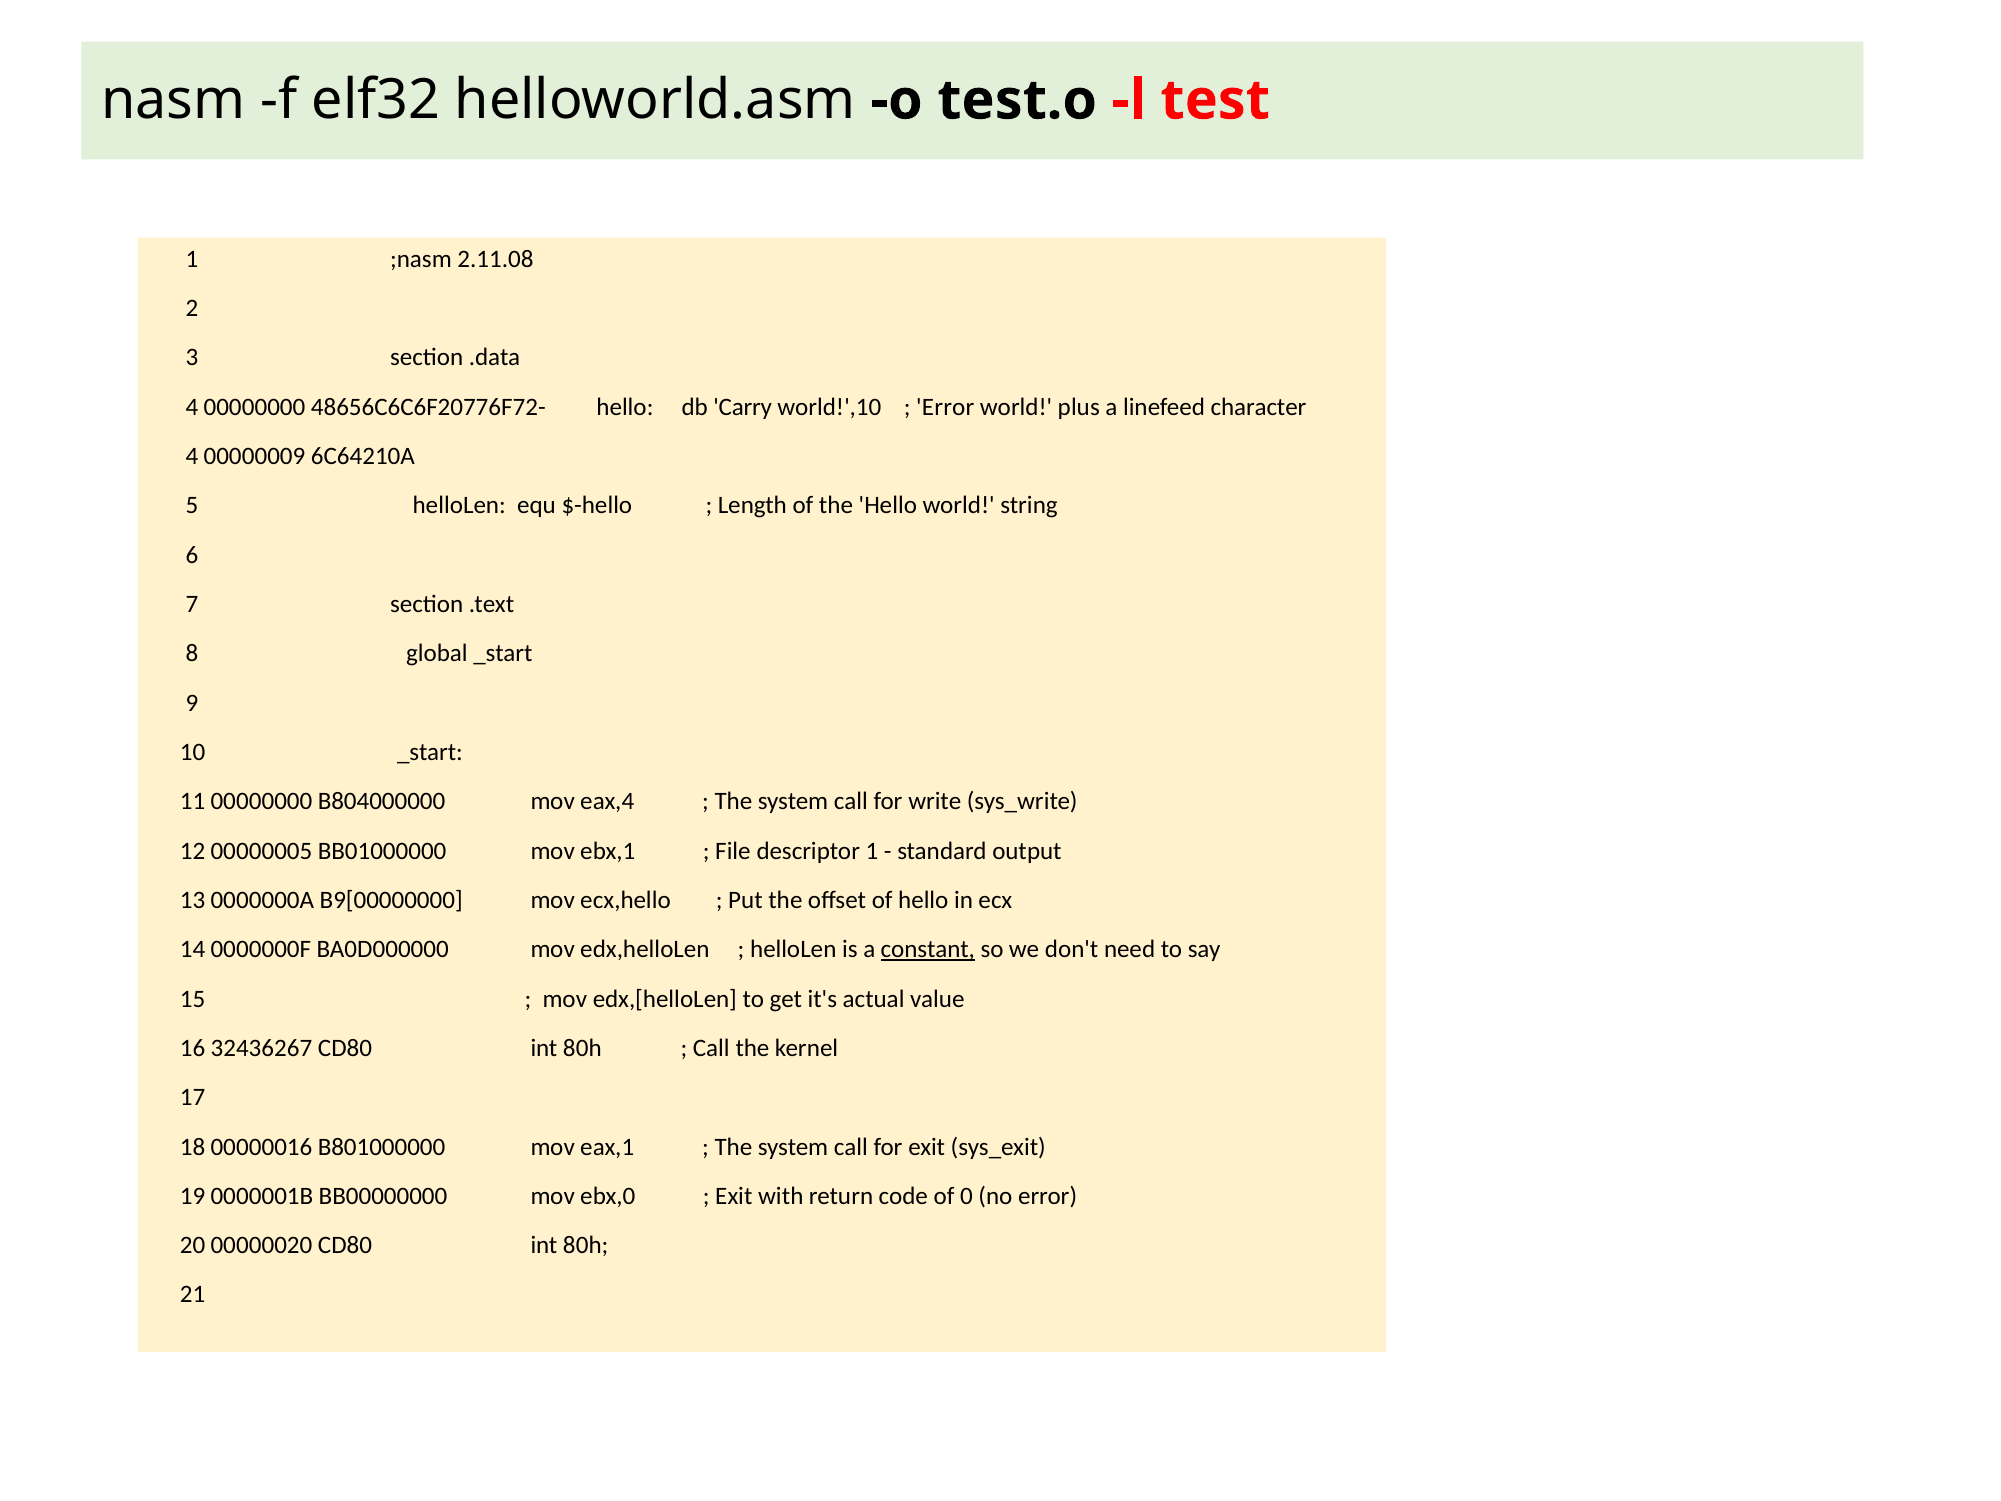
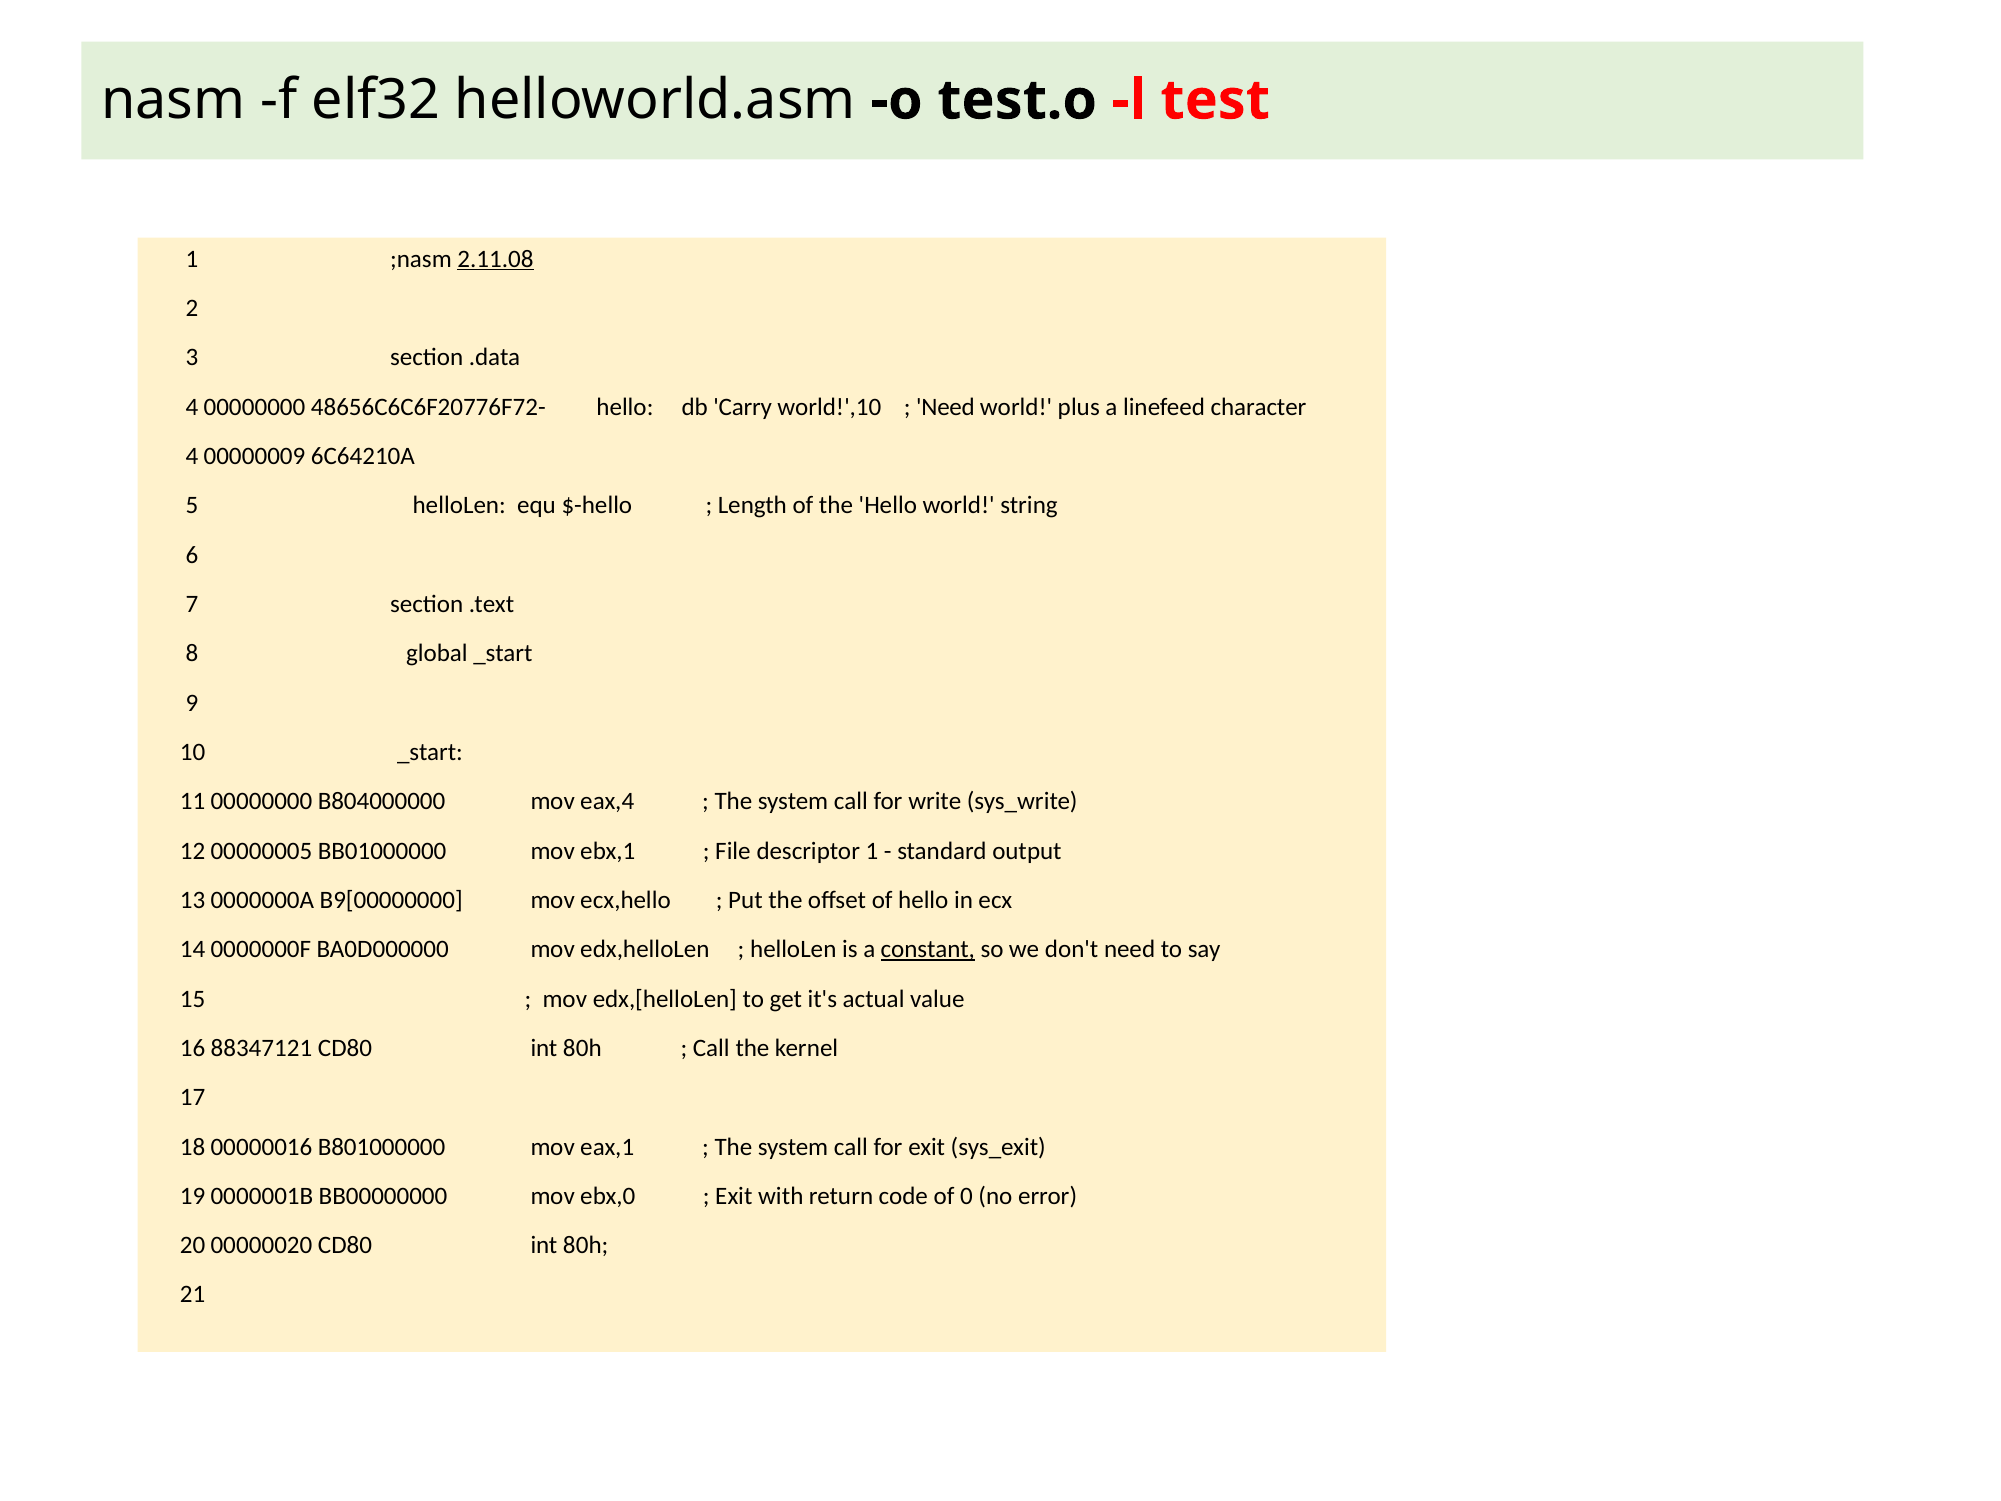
2.11.08 underline: none -> present
Error at (945, 407): Error -> Need
32436267: 32436267 -> 88347121
